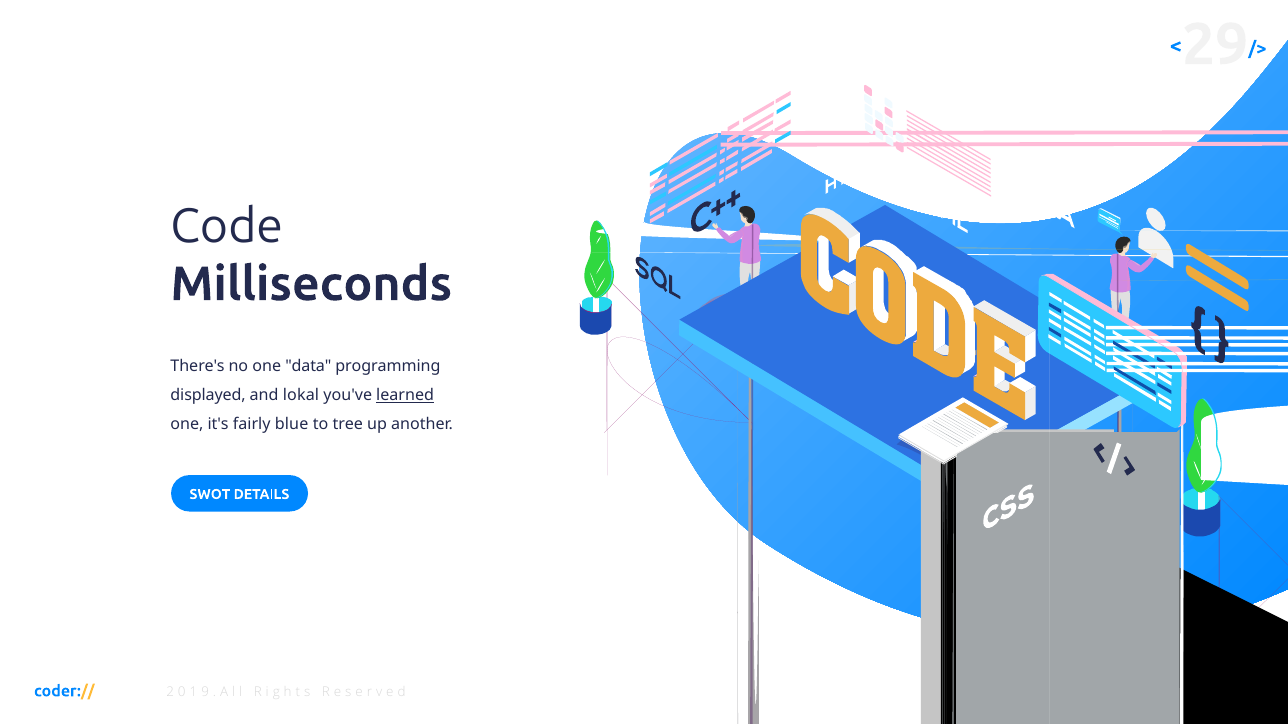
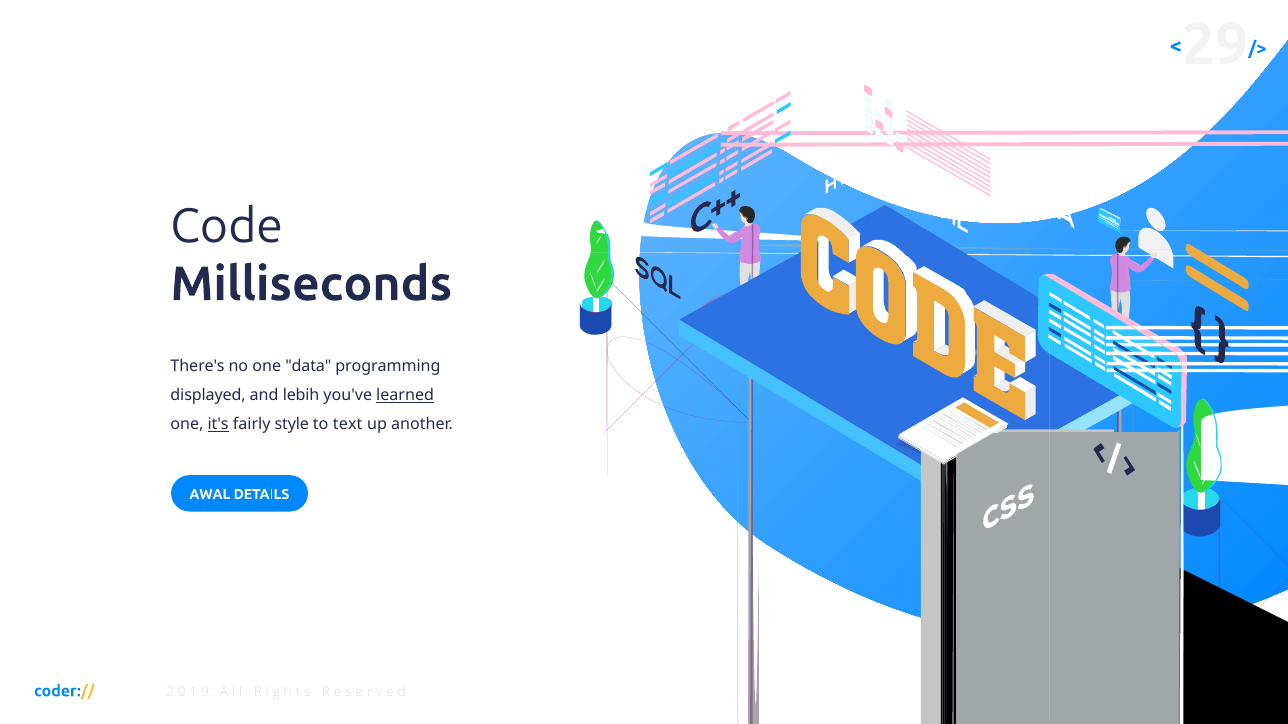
lokal: lokal -> lebih
it's underline: none -> present
blue: blue -> style
tree: tree -> text
SWOT: SWOT -> AWAL
